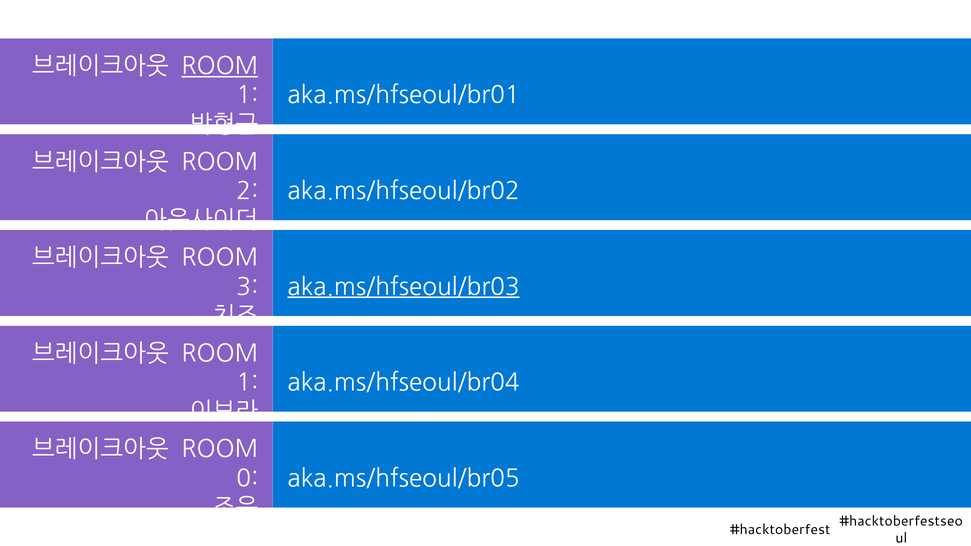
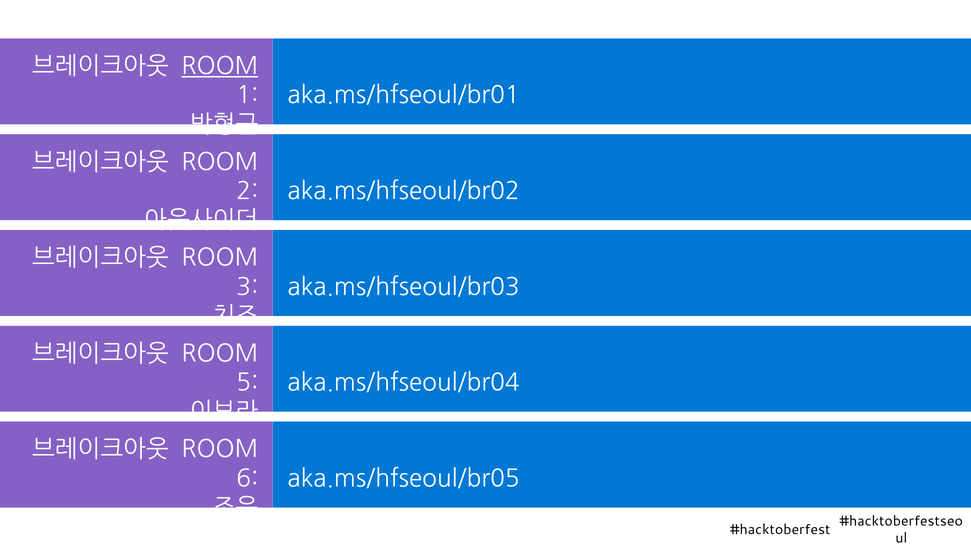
aka.ms/hfseoul/br03 underline: present -> none
1 at (247, 383): 1 -> 5
0: 0 -> 6
